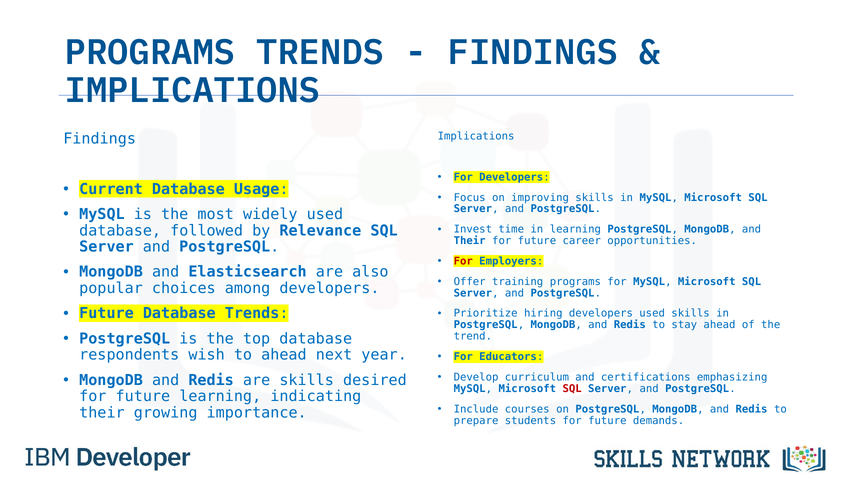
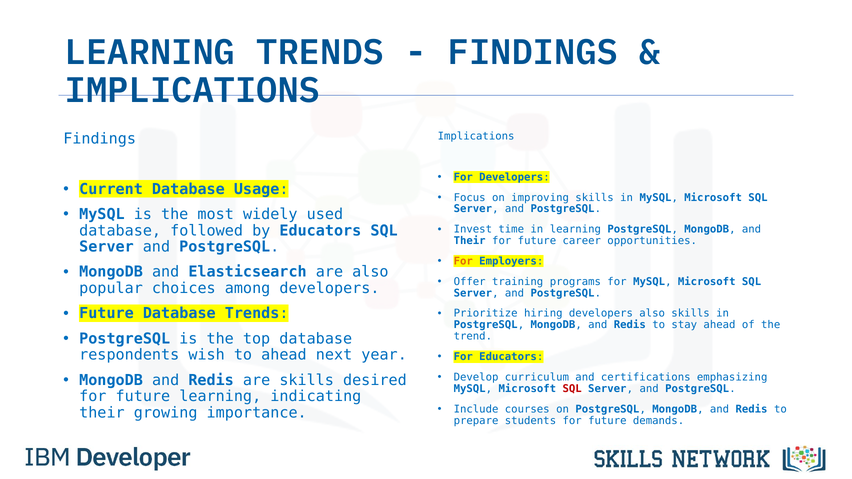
PROGRAMS at (150, 52): PROGRAMS -> LEARNING
by Relevance: Relevance -> Educators
For at (463, 261) colour: red -> orange
developers used: used -> also
